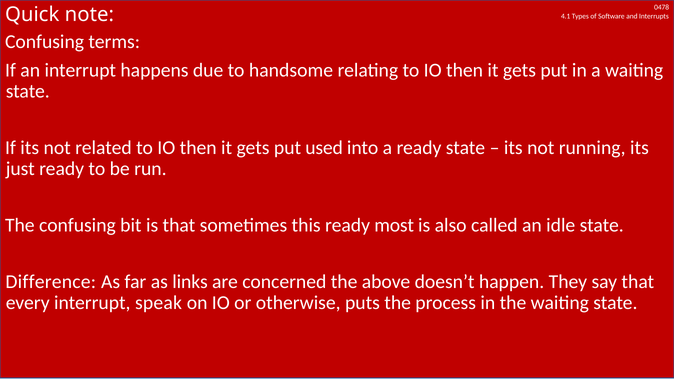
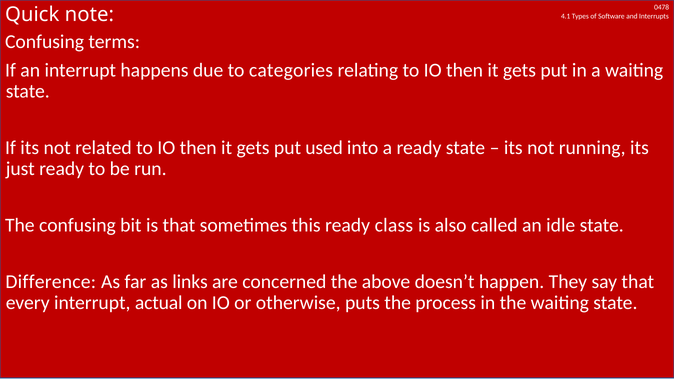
handsome: handsome -> categories
most: most -> class
speak: speak -> actual
